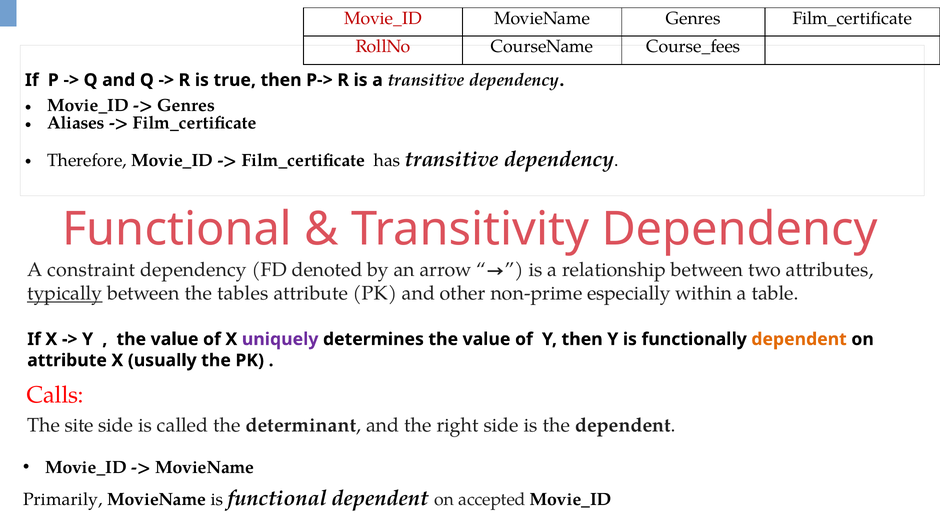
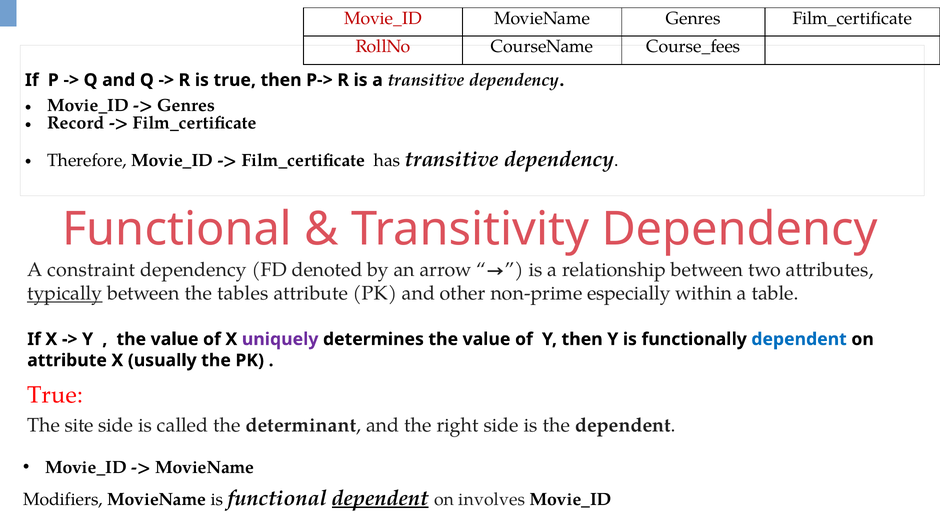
Aliases: Aliases -> Record
dependent at (799, 339) colour: orange -> blue
Calls at (55, 395): Calls -> True
Primarily: Primarily -> Modifiers
dependent at (380, 498) underline: none -> present
accepted: accepted -> involves
